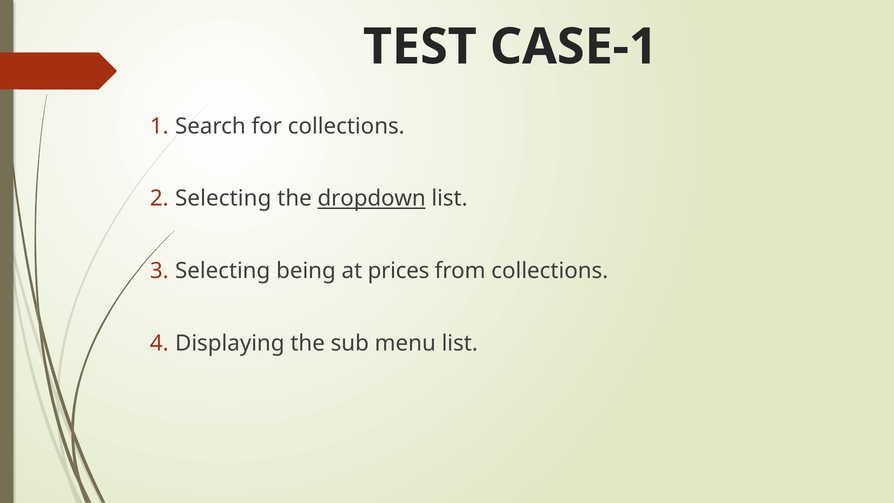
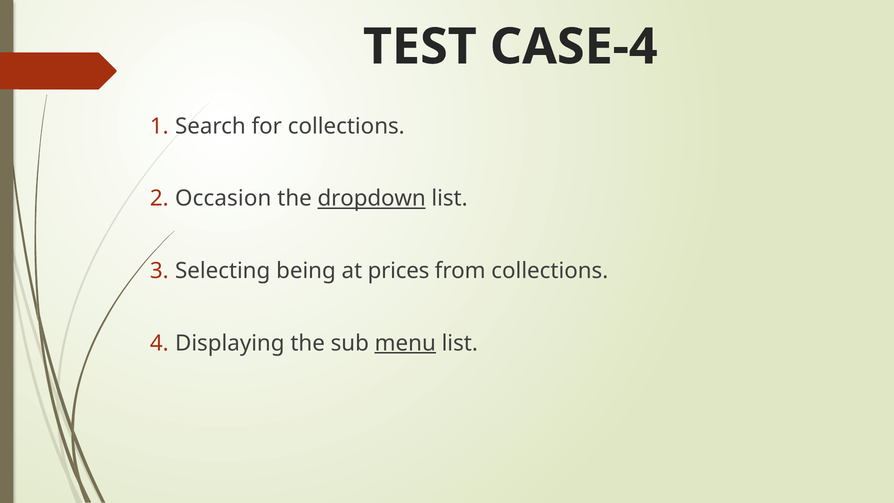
CASE-1: CASE-1 -> CASE-4
Selecting at (223, 198): Selecting -> Occasion
menu underline: none -> present
